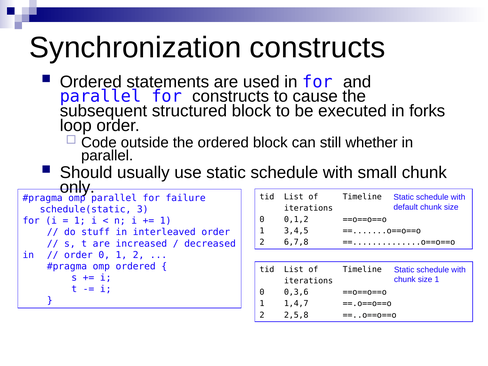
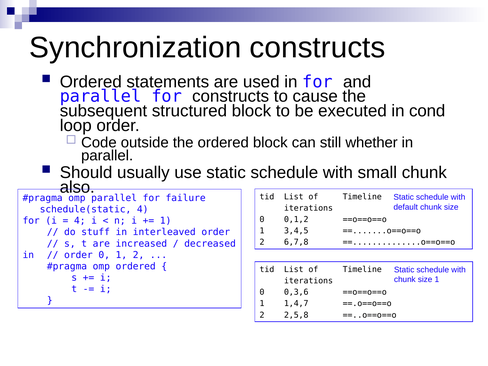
forks: forks -> cond
only: only -> also
schedule(static 3: 3 -> 4
1 at (80, 221): 1 -> 4
